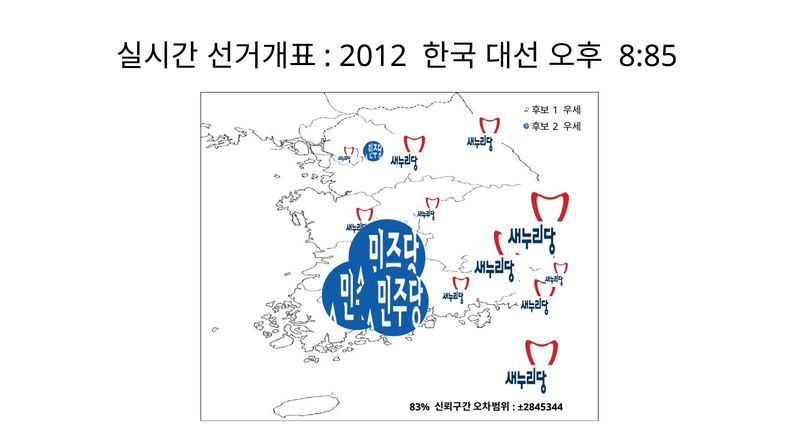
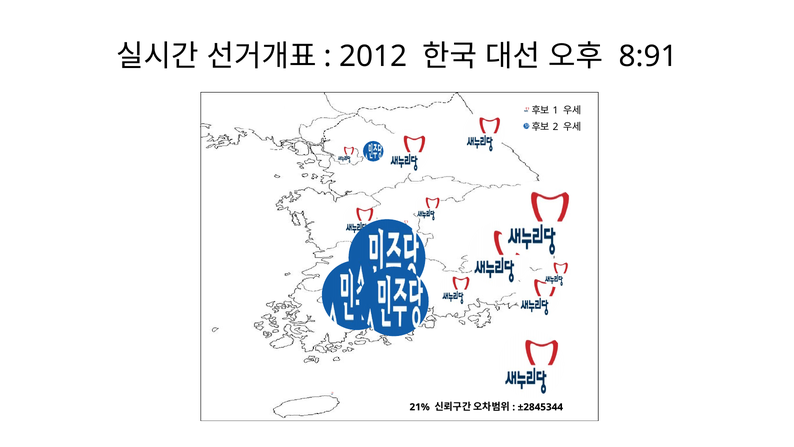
8:85: 8:85 -> 8:91
83%: 83% -> 21%
